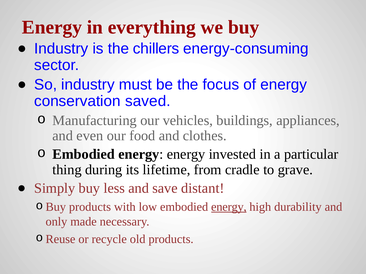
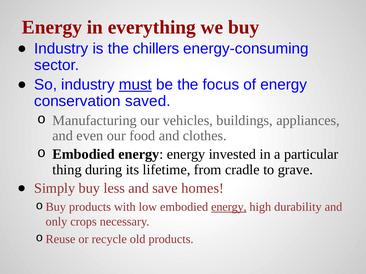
must underline: none -> present
distant: distant -> homes
made: made -> crops
